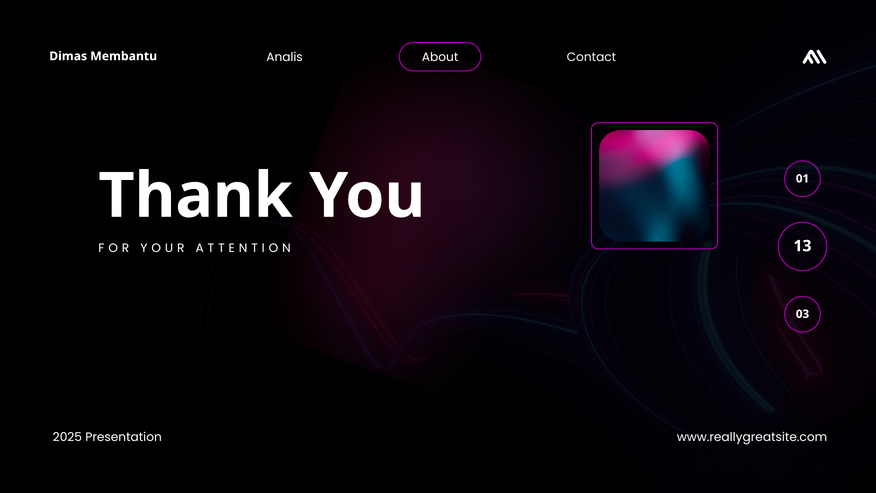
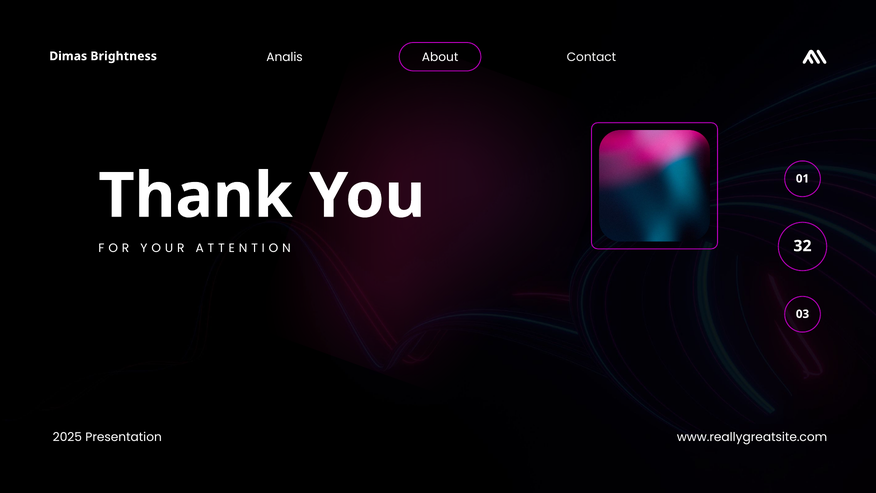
Membantu: Membantu -> Brightness
13: 13 -> 32
